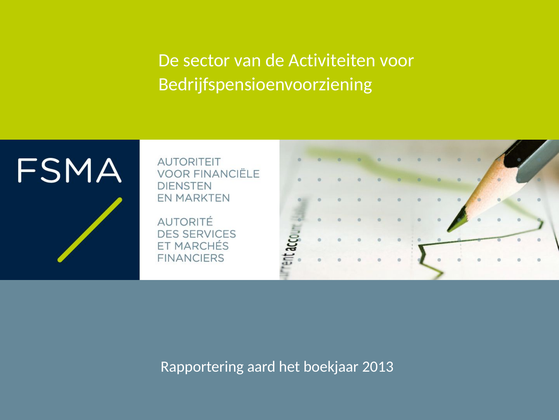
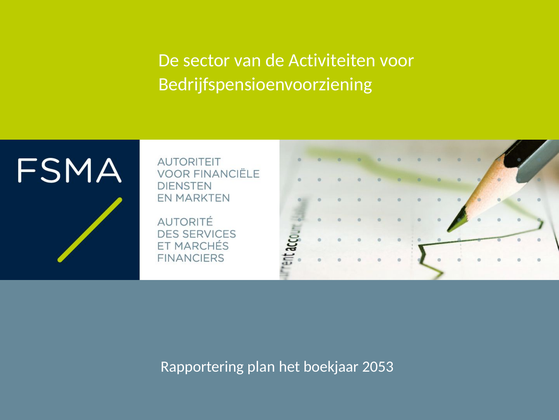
aard: aard -> plan
2013: 2013 -> 2053
